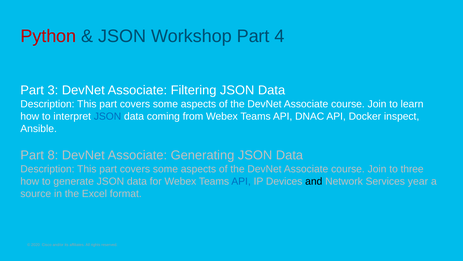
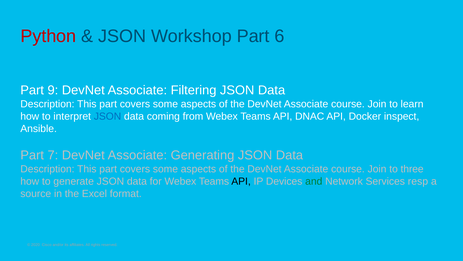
4: 4 -> 6
3: 3 -> 9
8: 8 -> 7
API at (241, 181) colour: blue -> black
and colour: black -> green
year: year -> resp
